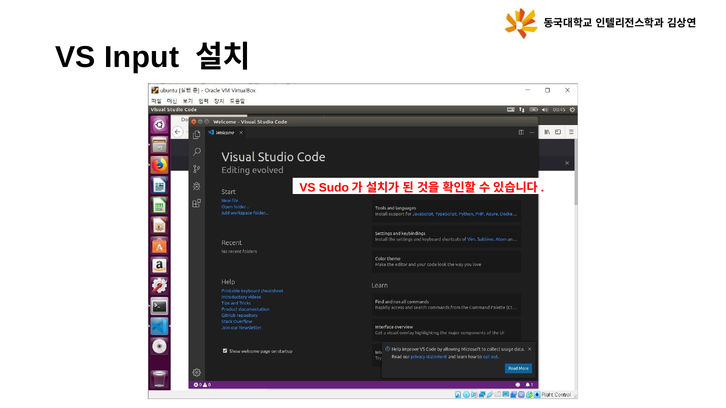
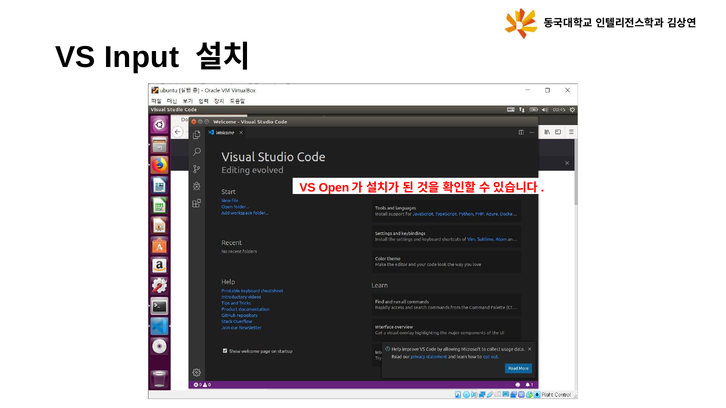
Sudo: Sudo -> Open
